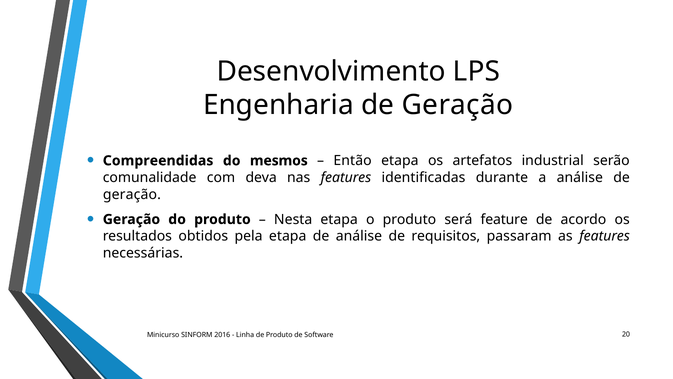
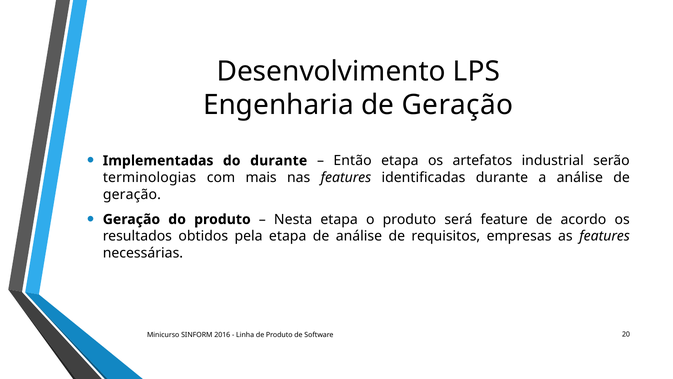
Compreendidas: Compreendidas -> Implementadas
do mesmos: mesmos -> durante
comunalidade: comunalidade -> terminologias
deva: deva -> mais
passaram: passaram -> empresas
